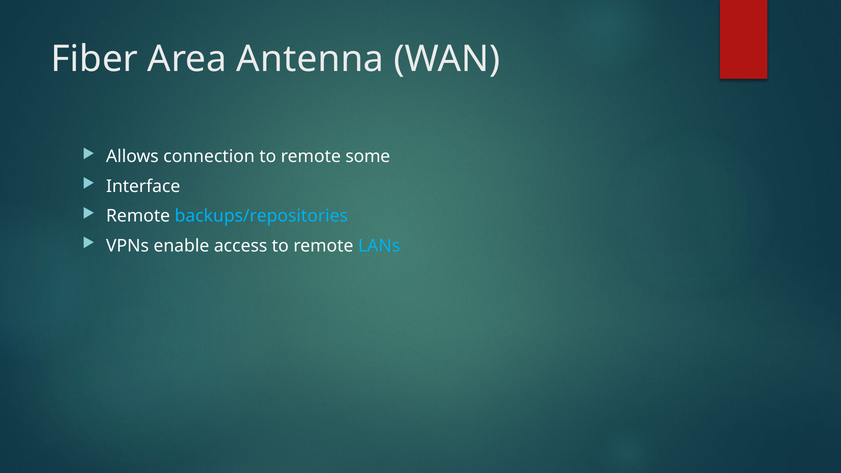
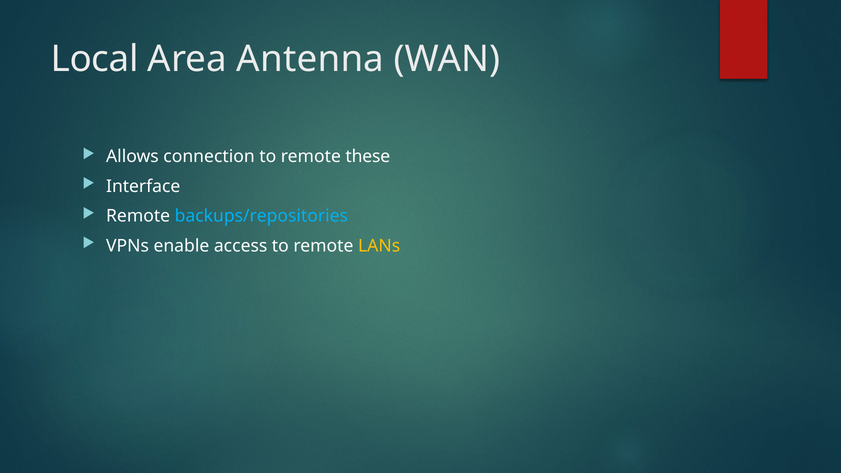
Fiber: Fiber -> Local
some: some -> these
LANs colour: light blue -> yellow
